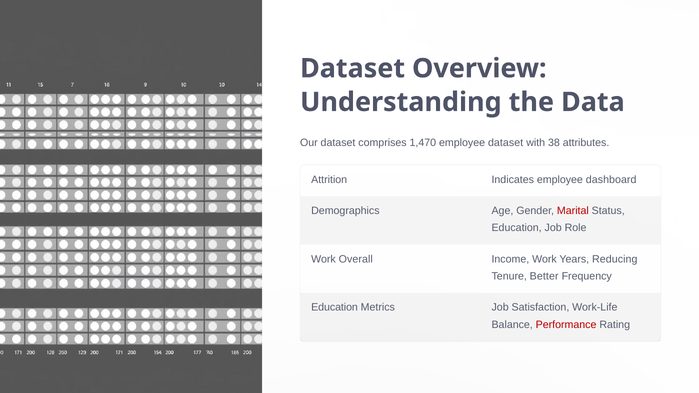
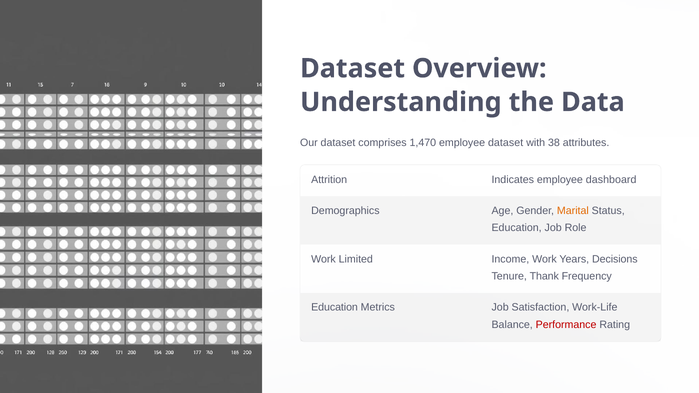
Marital colour: red -> orange
Overall: Overall -> Limited
Reducing: Reducing -> Decisions
Better: Better -> Thank
